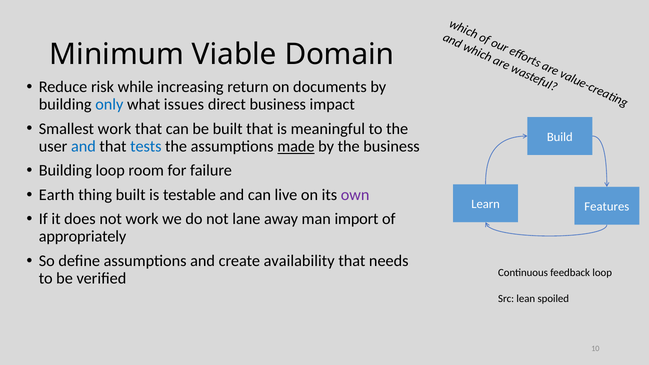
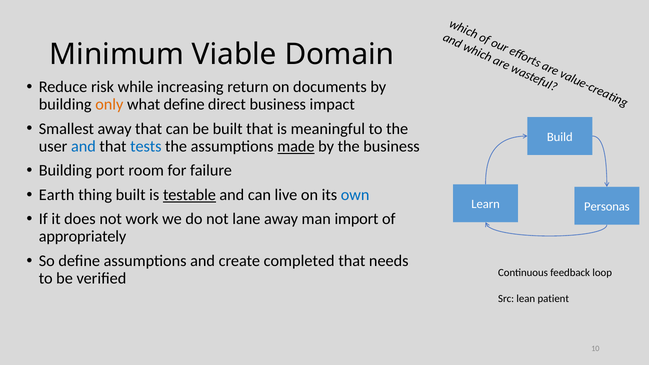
only colour: blue -> orange
what issues: issues -> define
Smallest work: work -> away
Building loop: loop -> port
testable underline: none -> present
own colour: purple -> blue
Features: Features -> Personas
availability: availability -> completed
spoiled: spoiled -> patient
